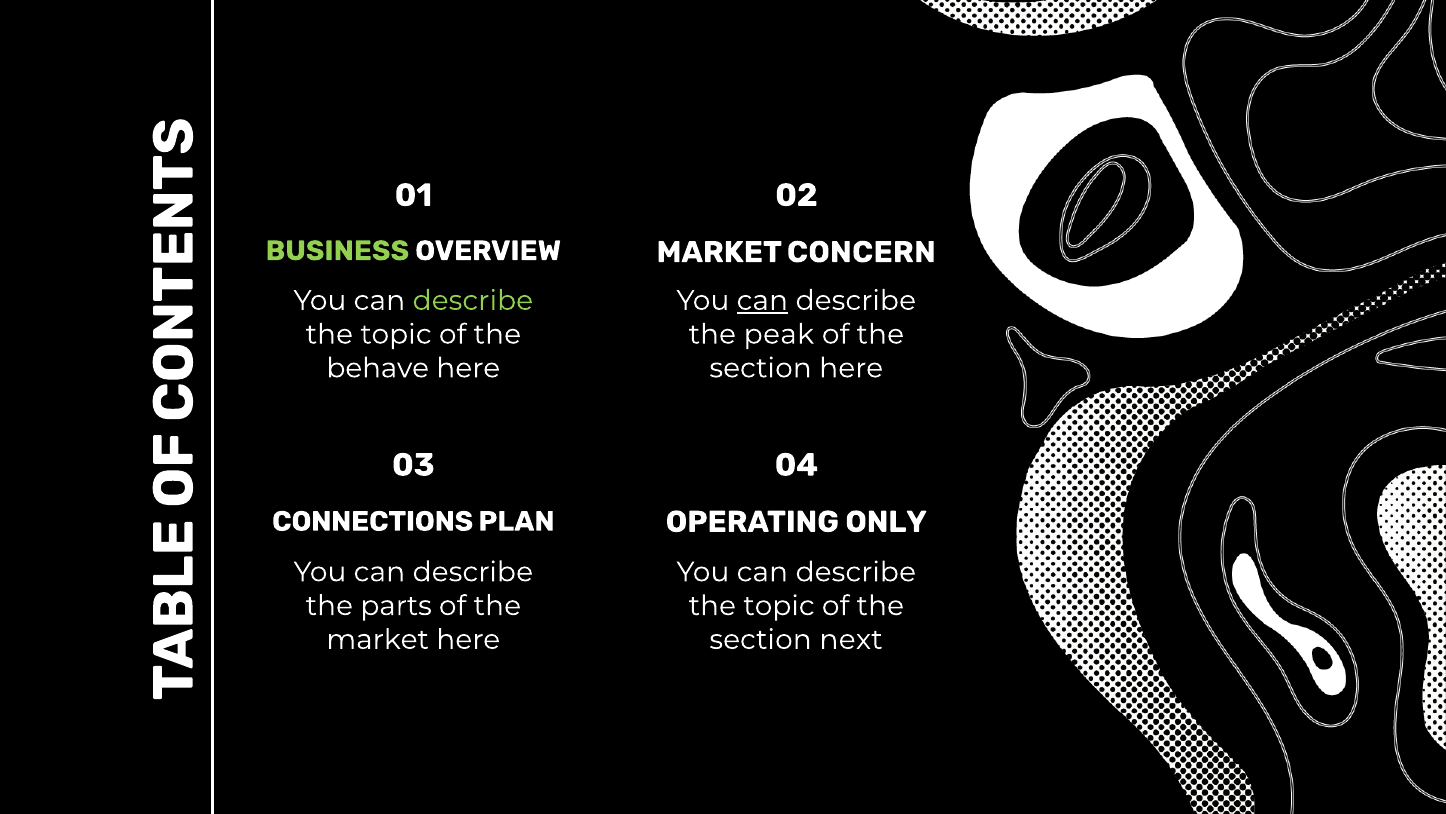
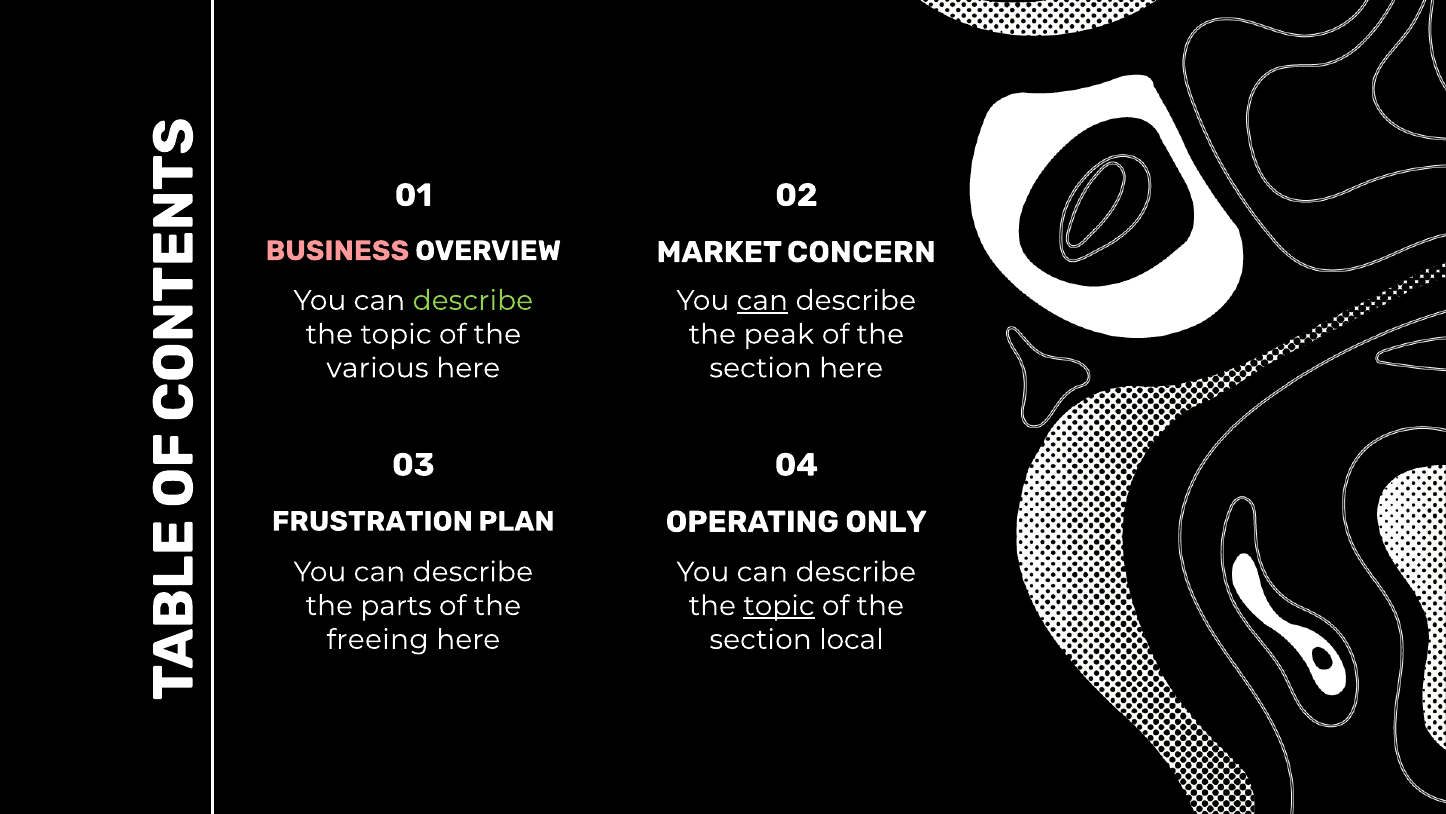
BUSINESS colour: light green -> pink
behave: behave -> various
CONNECTIONS: CONNECTIONS -> FRUSTRATION
topic at (779, 605) underline: none -> present
market at (378, 639): market -> freeing
next: next -> local
